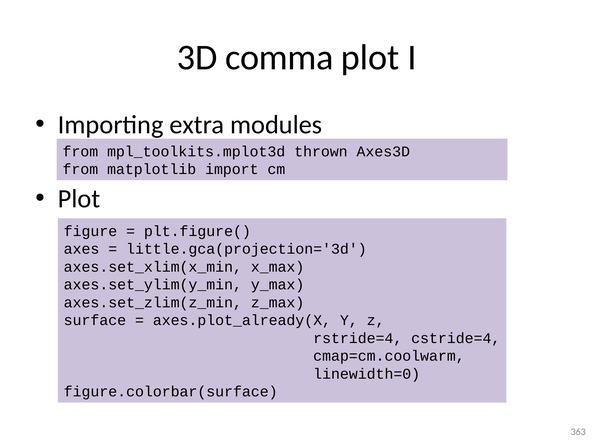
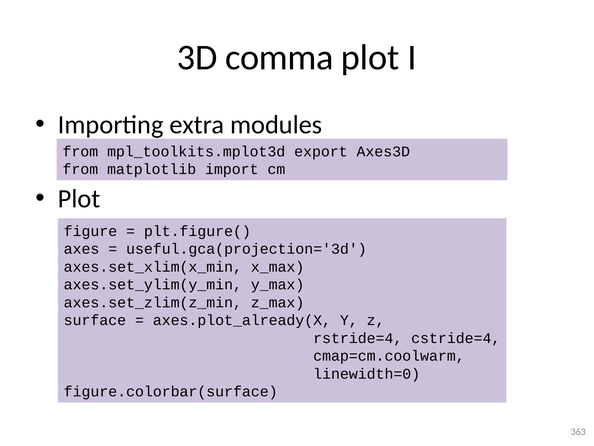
thrown: thrown -> export
little.gca(projection='3d: little.gca(projection='3d -> useful.gca(projection='3d
